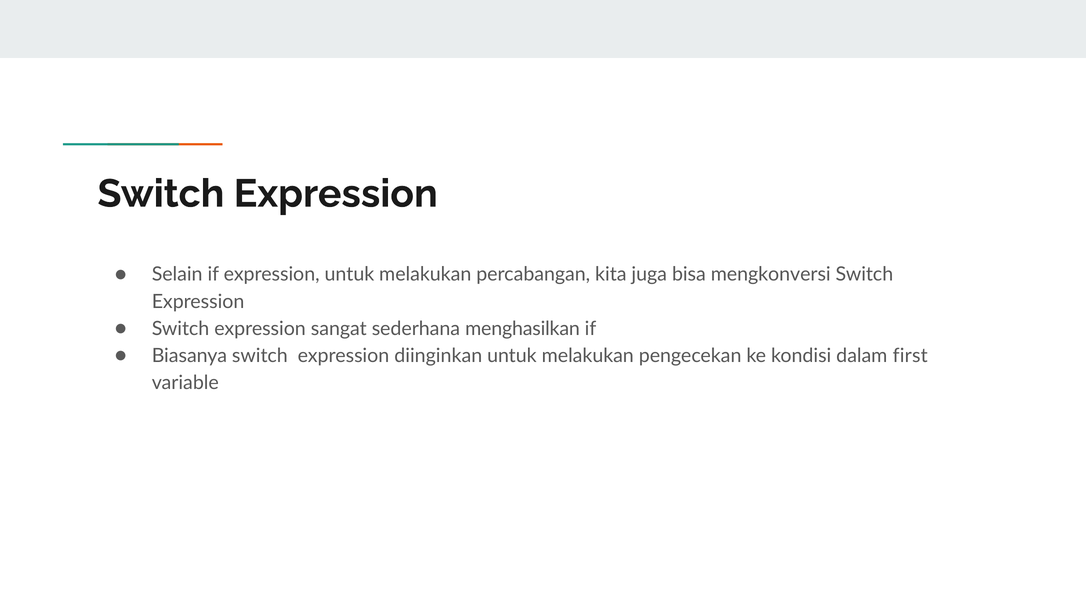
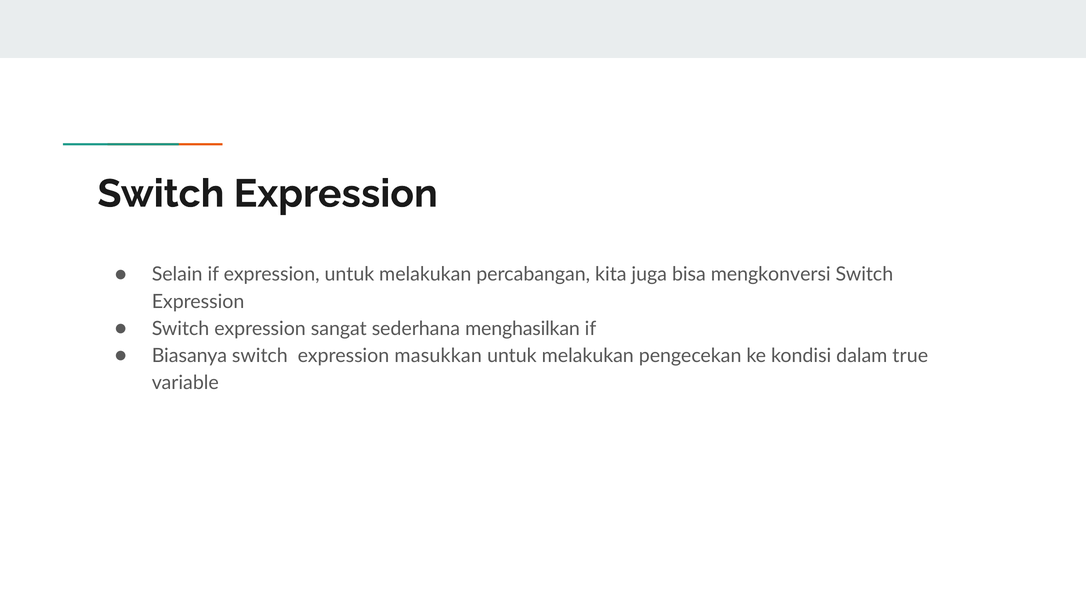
diinginkan: diinginkan -> masukkan
first: first -> true
